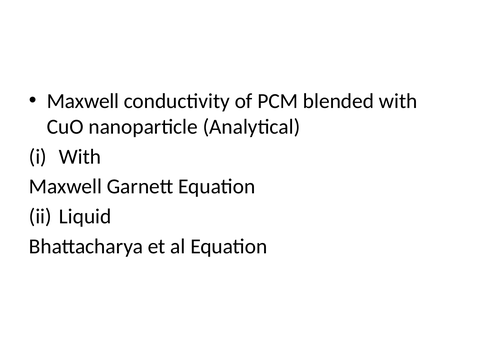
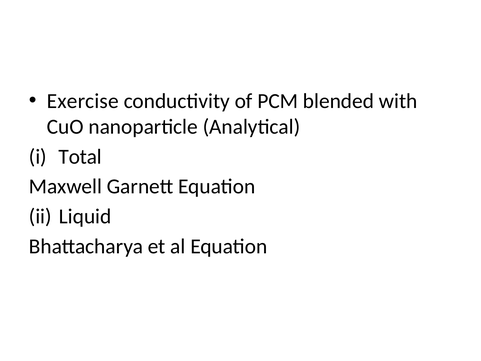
Maxwell at (83, 101): Maxwell -> Exercise
With at (80, 157): With -> Total
